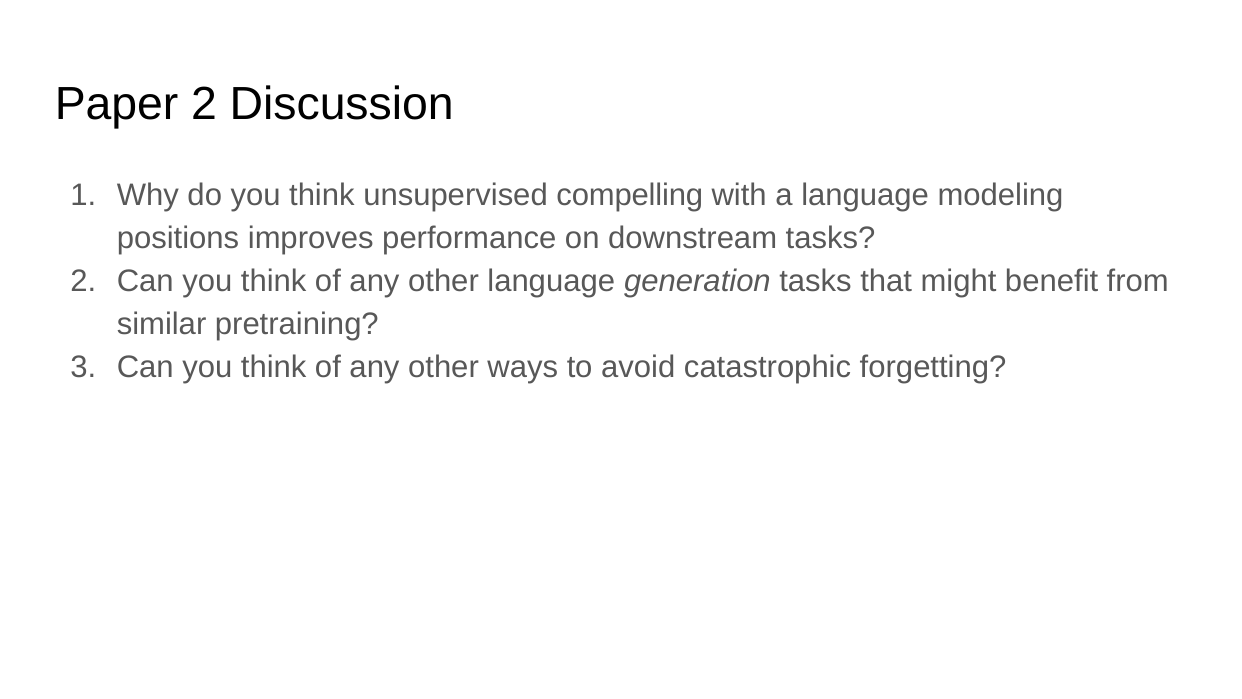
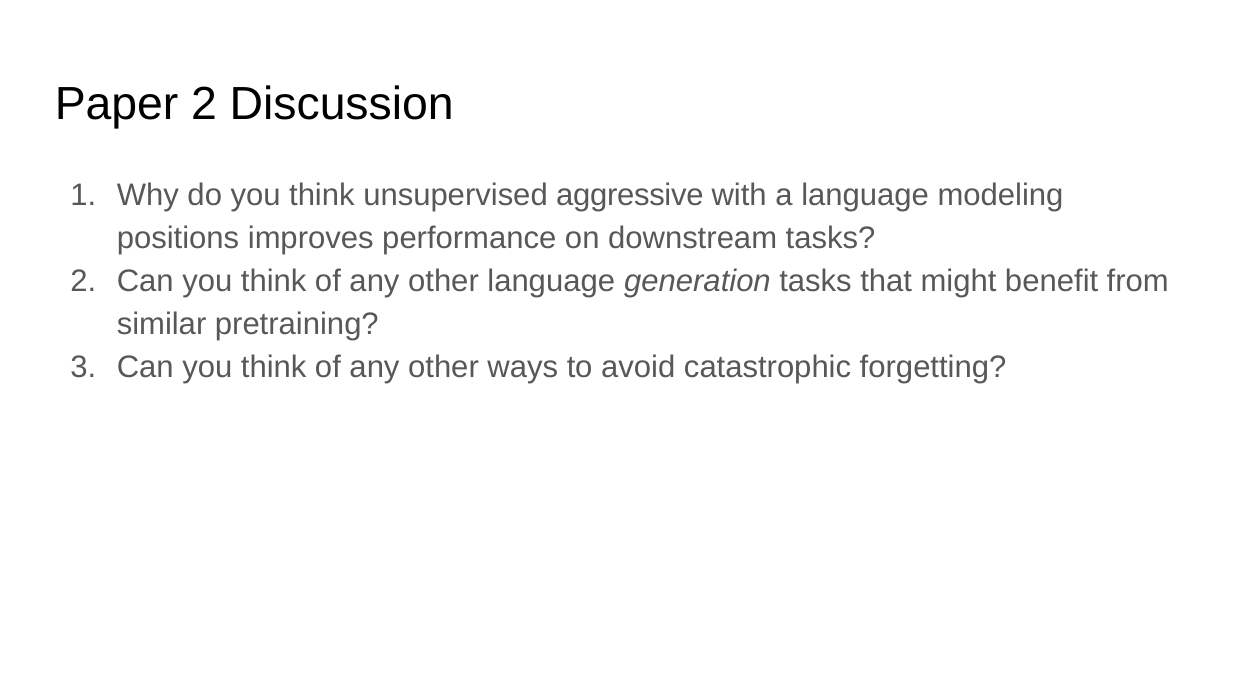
compelling: compelling -> aggressive
